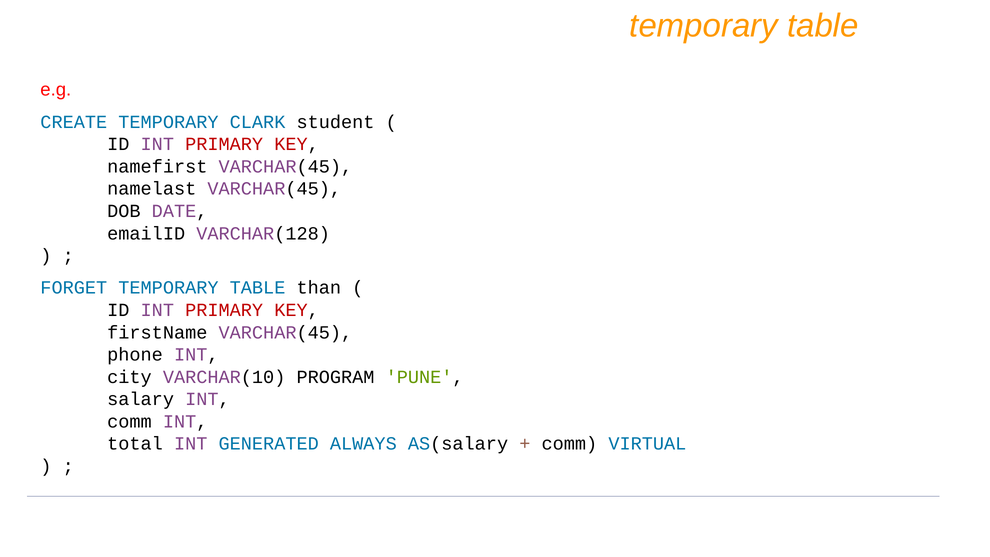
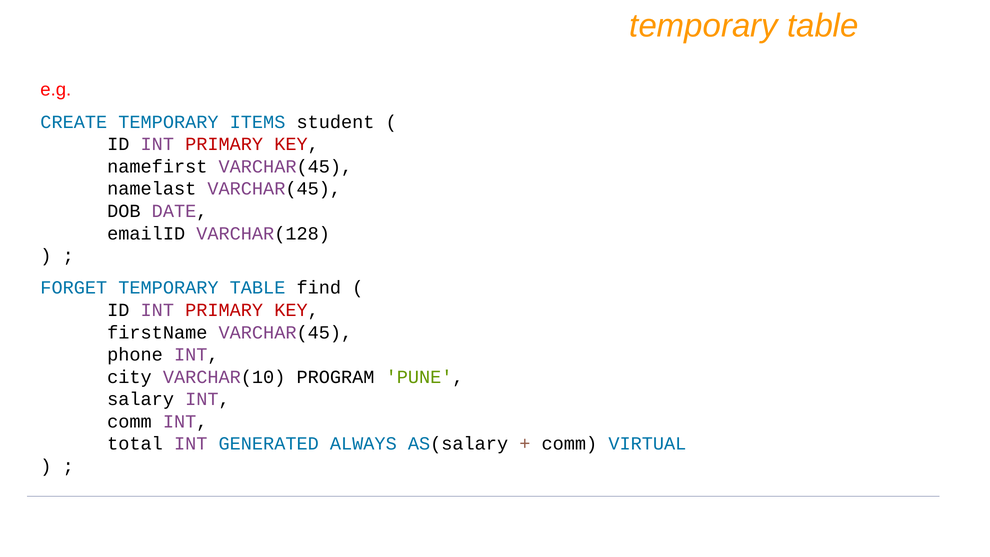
CLARK: CLARK -> ITEMS
than: than -> find
